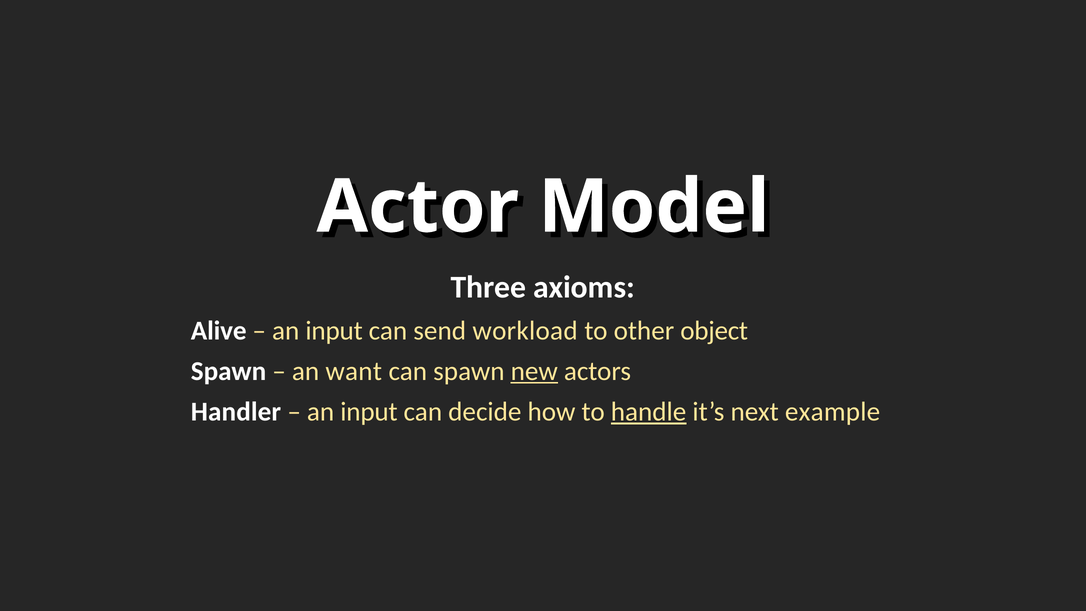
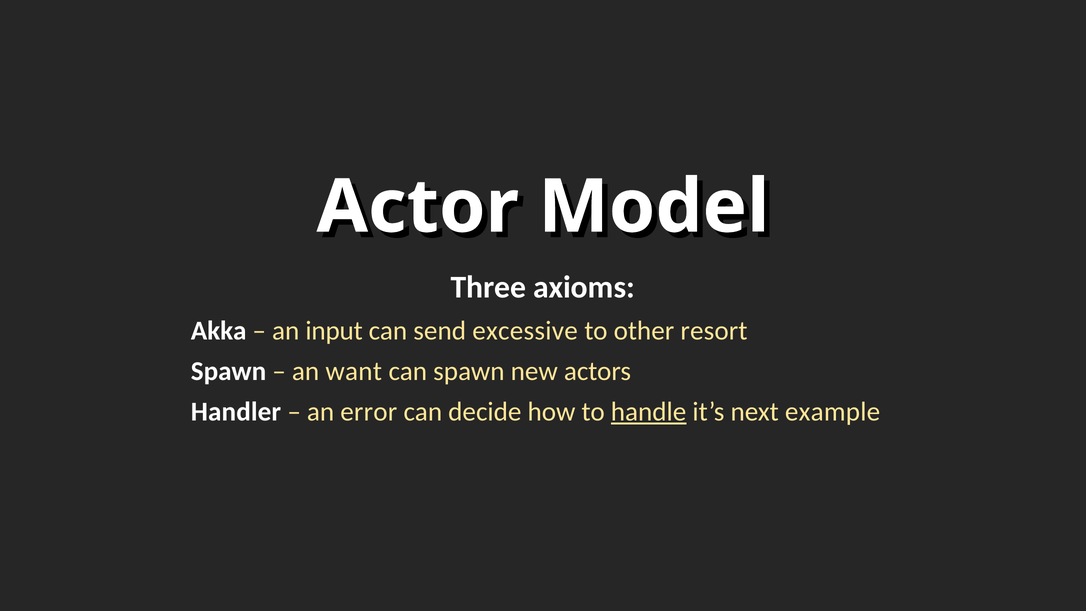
Alive: Alive -> Akka
workload: workload -> excessive
object: object -> resort
new underline: present -> none
input at (369, 412): input -> error
